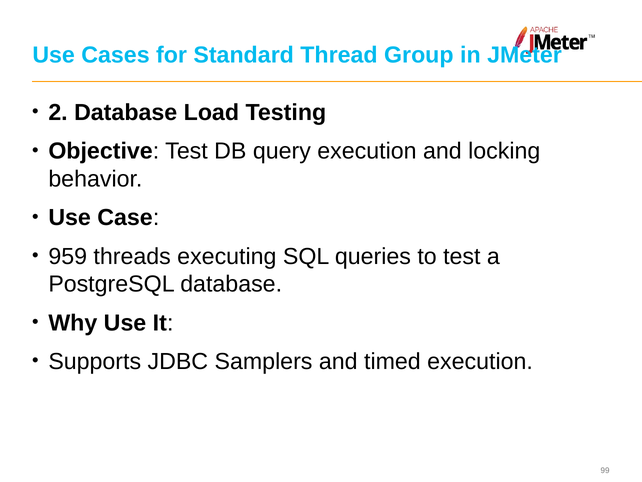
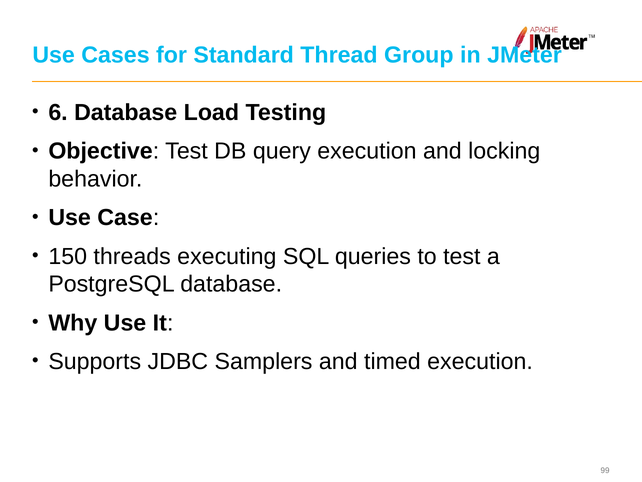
2: 2 -> 6
959: 959 -> 150
